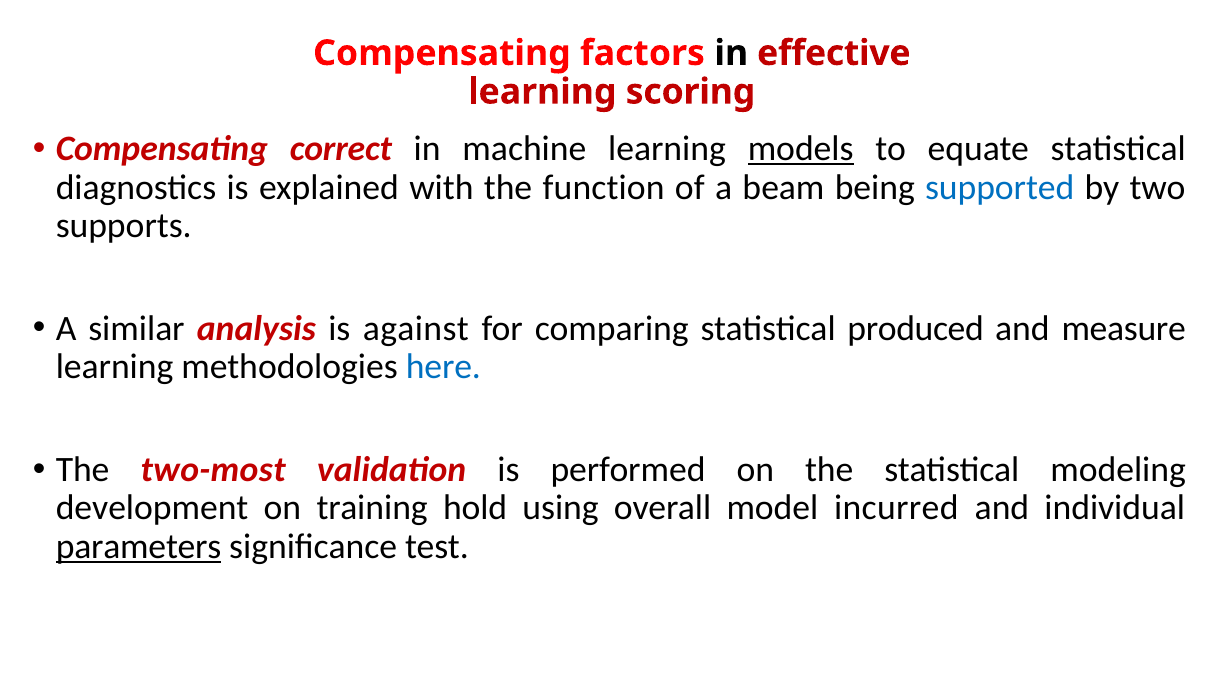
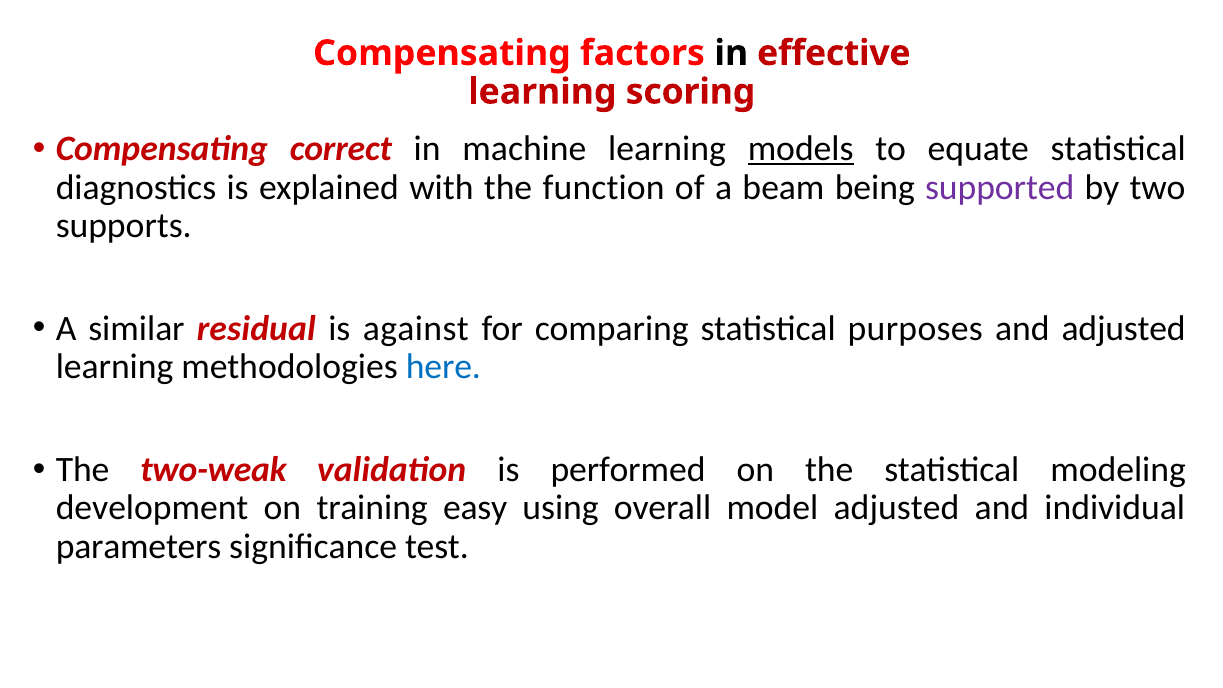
supported colour: blue -> purple
analysis: analysis -> residual
produced: produced -> purposes
and measure: measure -> adjusted
two-most: two-most -> two-weak
hold: hold -> easy
model incurred: incurred -> adjusted
parameters underline: present -> none
